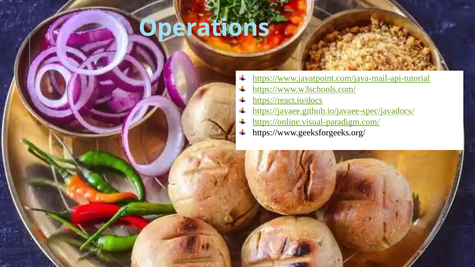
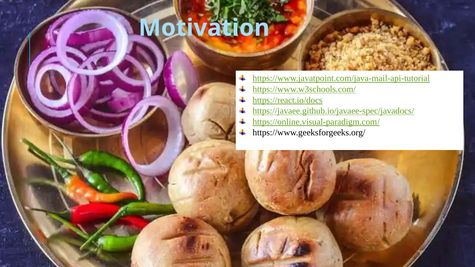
Operations: Operations -> Motivation
